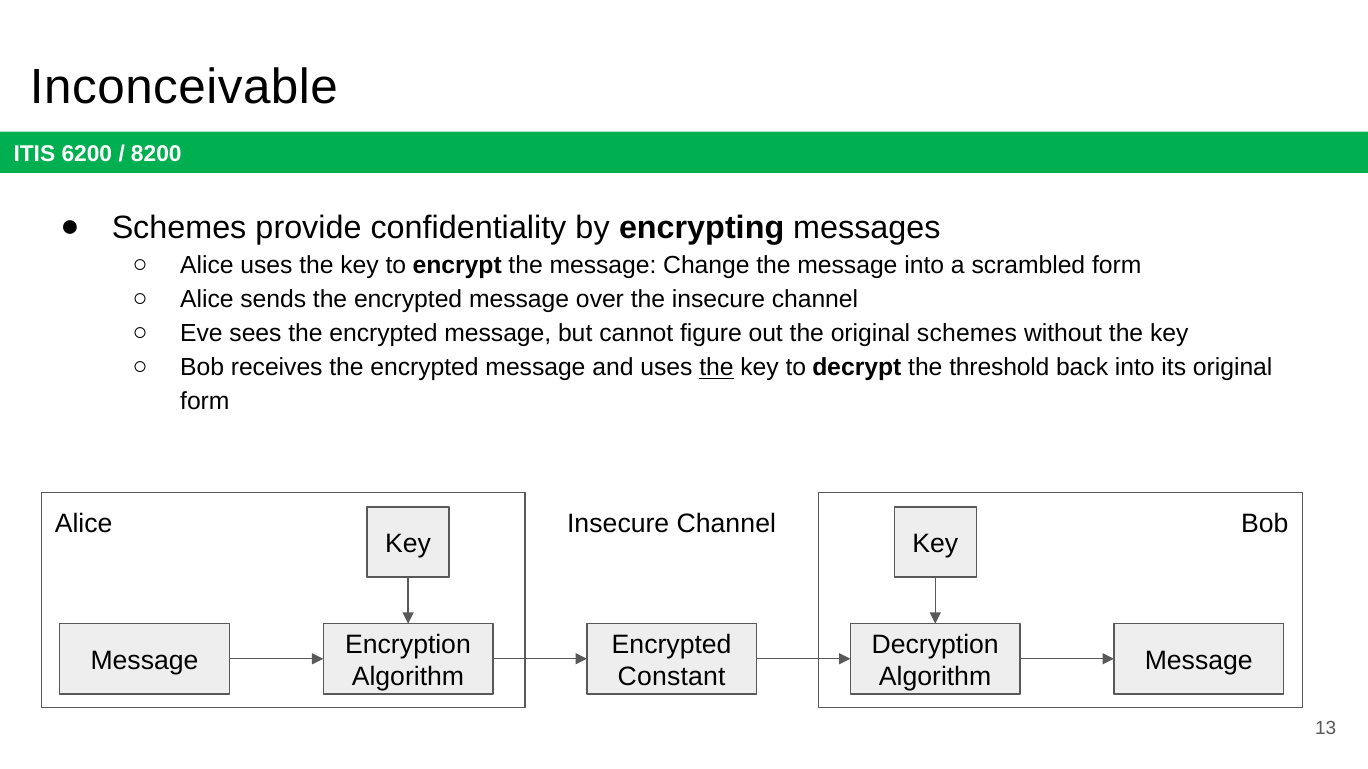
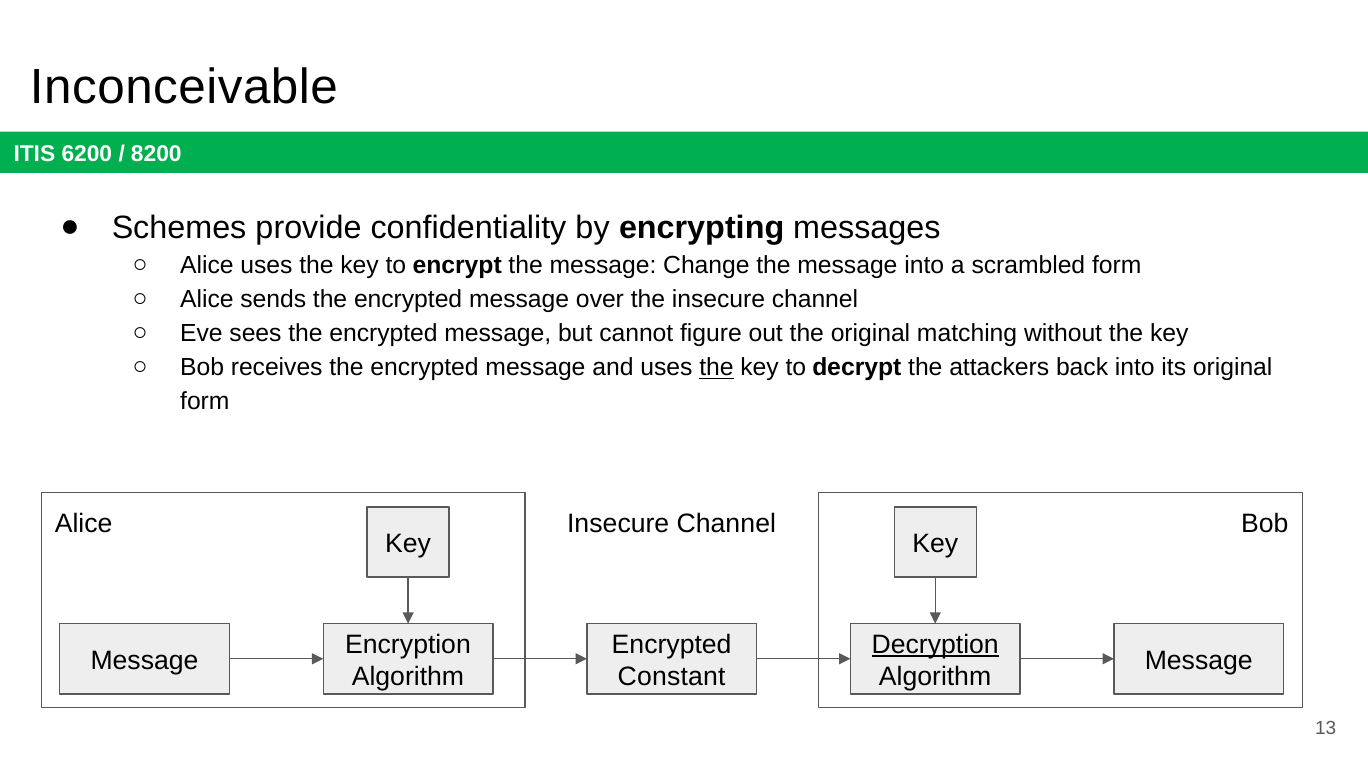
original schemes: schemes -> matching
threshold: threshold -> attackers
Decryption underline: none -> present
